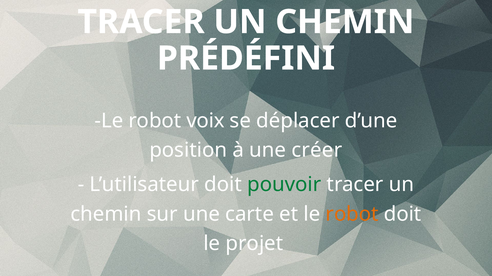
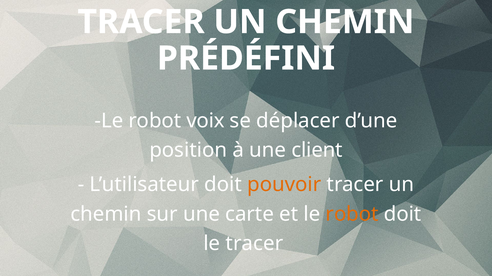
créer: créer -> client
pouvoir colour: green -> orange
le projet: projet -> tracer
